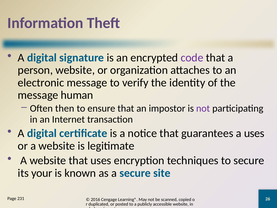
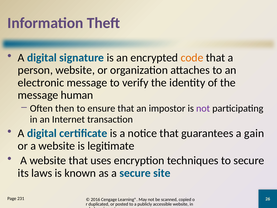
code colour: purple -> orange
a uses: uses -> gain
your: your -> laws
